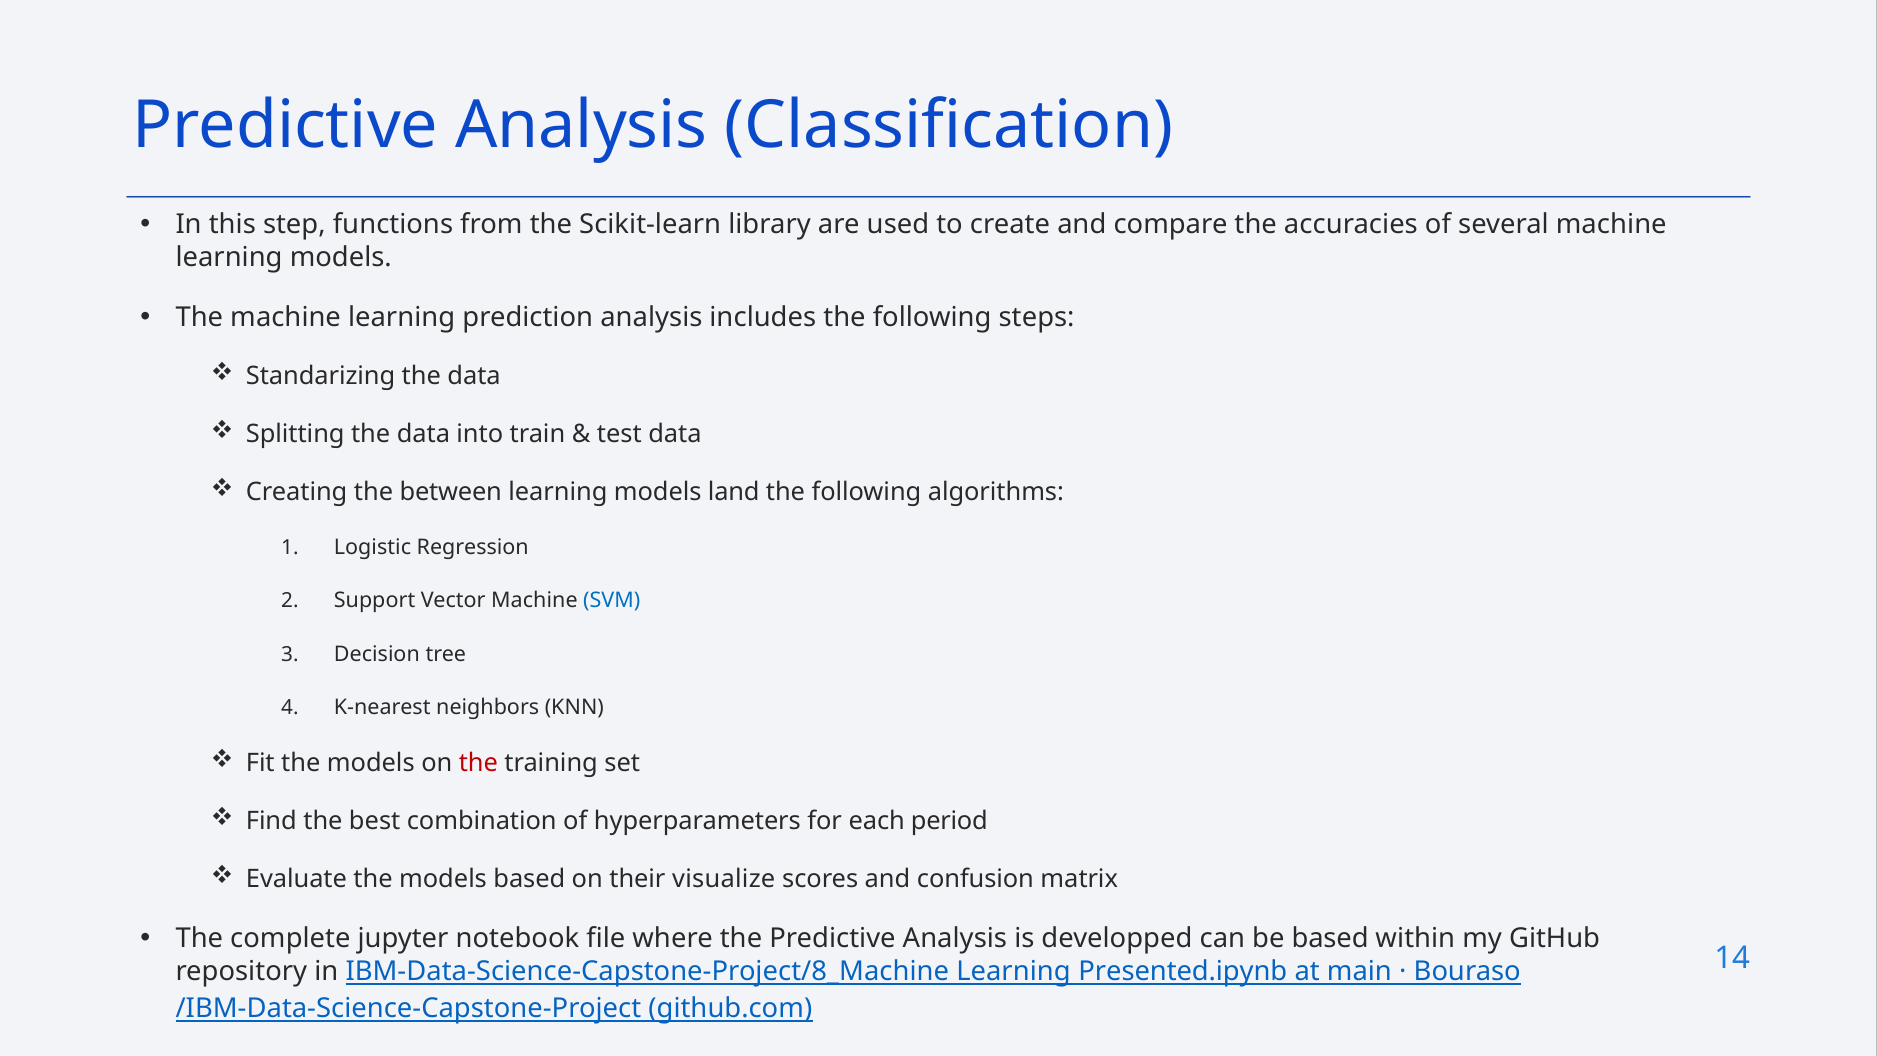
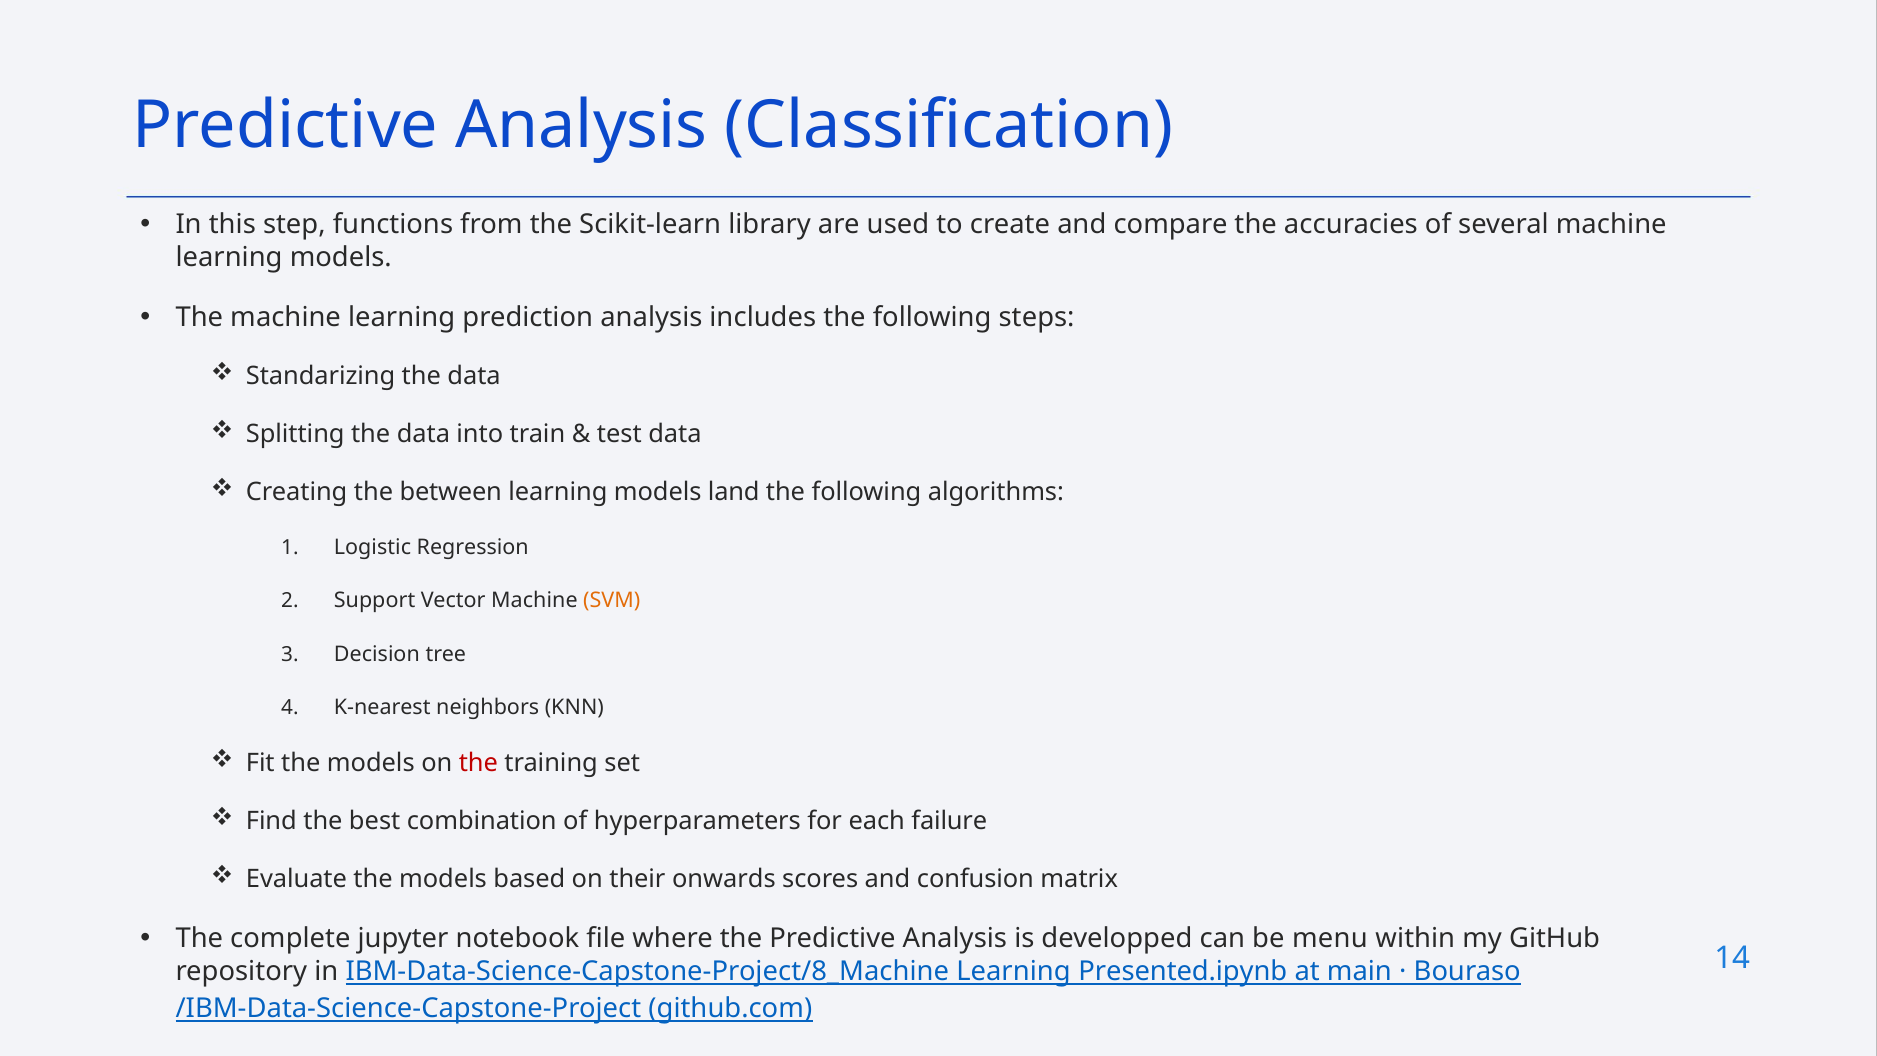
SVM colour: blue -> orange
period: period -> failure
visualize: visualize -> onwards
be based: based -> menu
